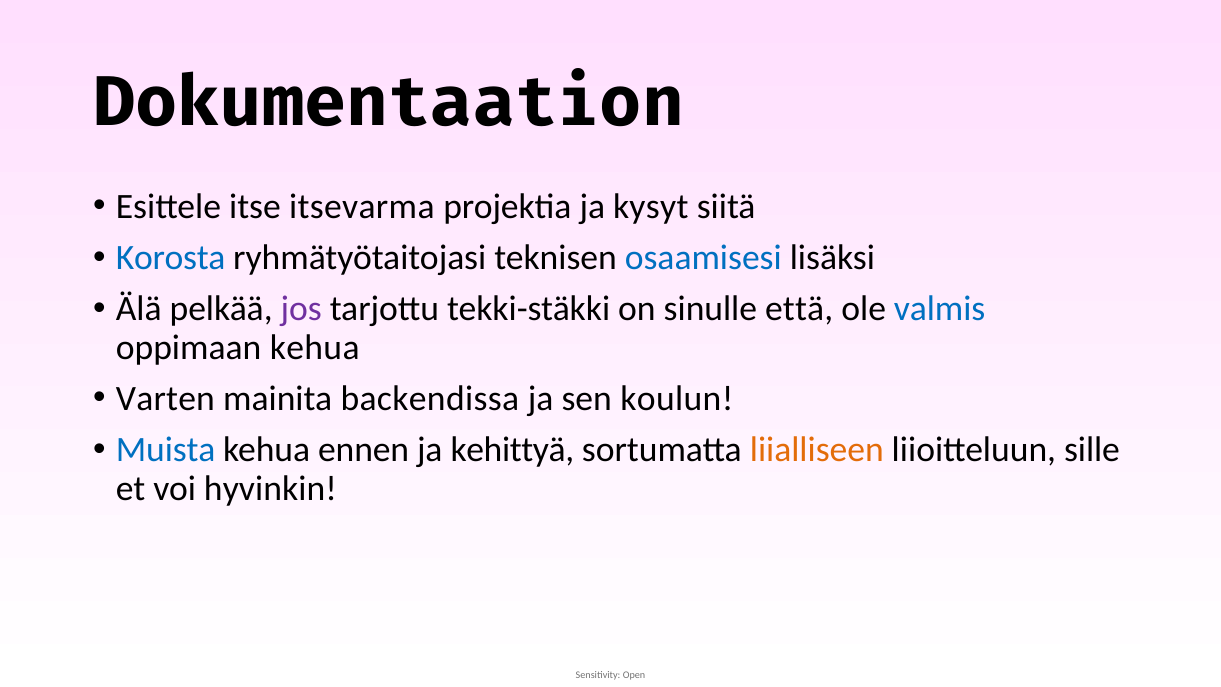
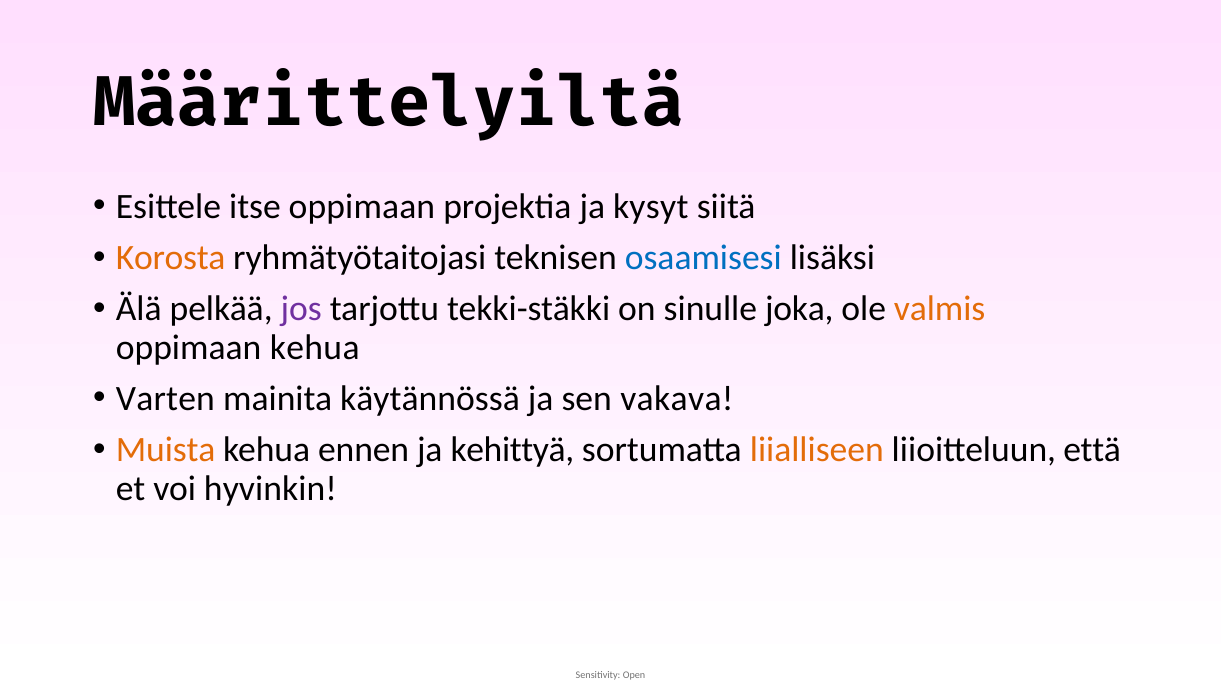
Dokumentaation: Dokumentaation -> Määrittelyiltä
itse itsevarma: itsevarma -> oppimaan
Korosta colour: blue -> orange
että: että -> joka
valmis colour: blue -> orange
backendissa: backendissa -> käytännössä
koulun: koulun -> vakava
Muista colour: blue -> orange
sille: sille -> että
